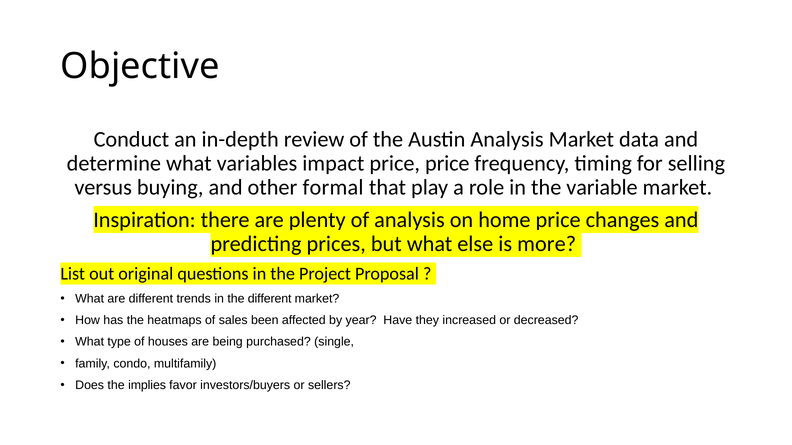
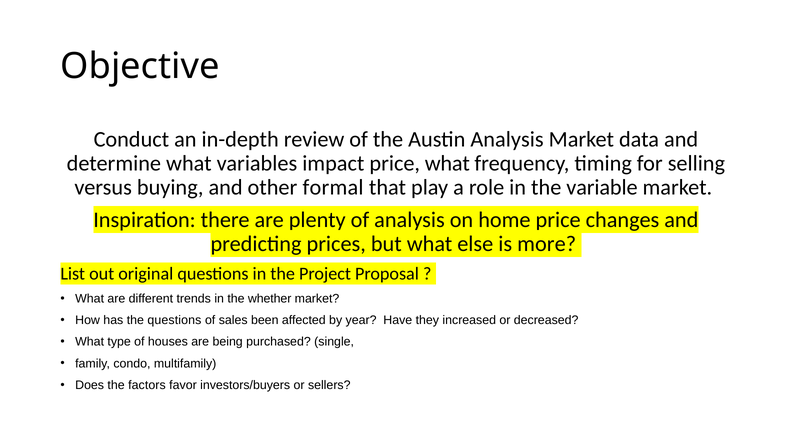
price price: price -> what
the different: different -> whether
the heatmaps: heatmaps -> questions
implies: implies -> factors
